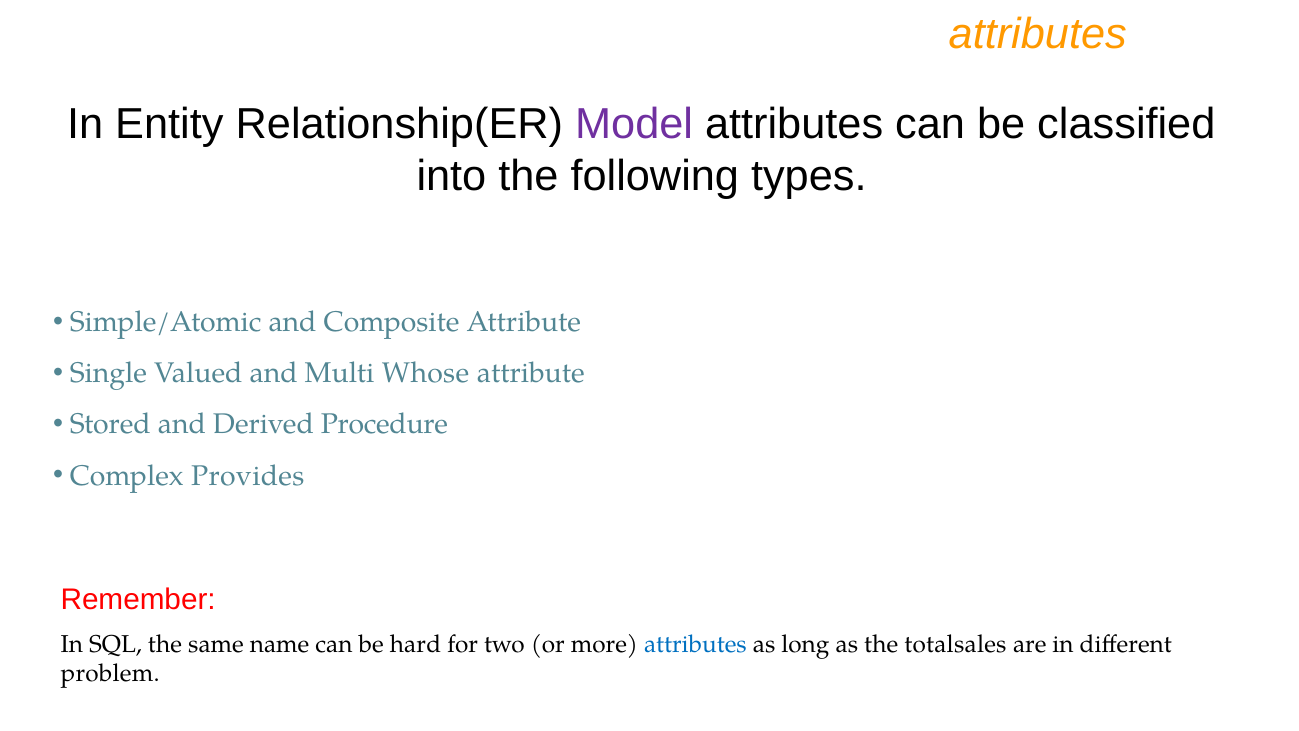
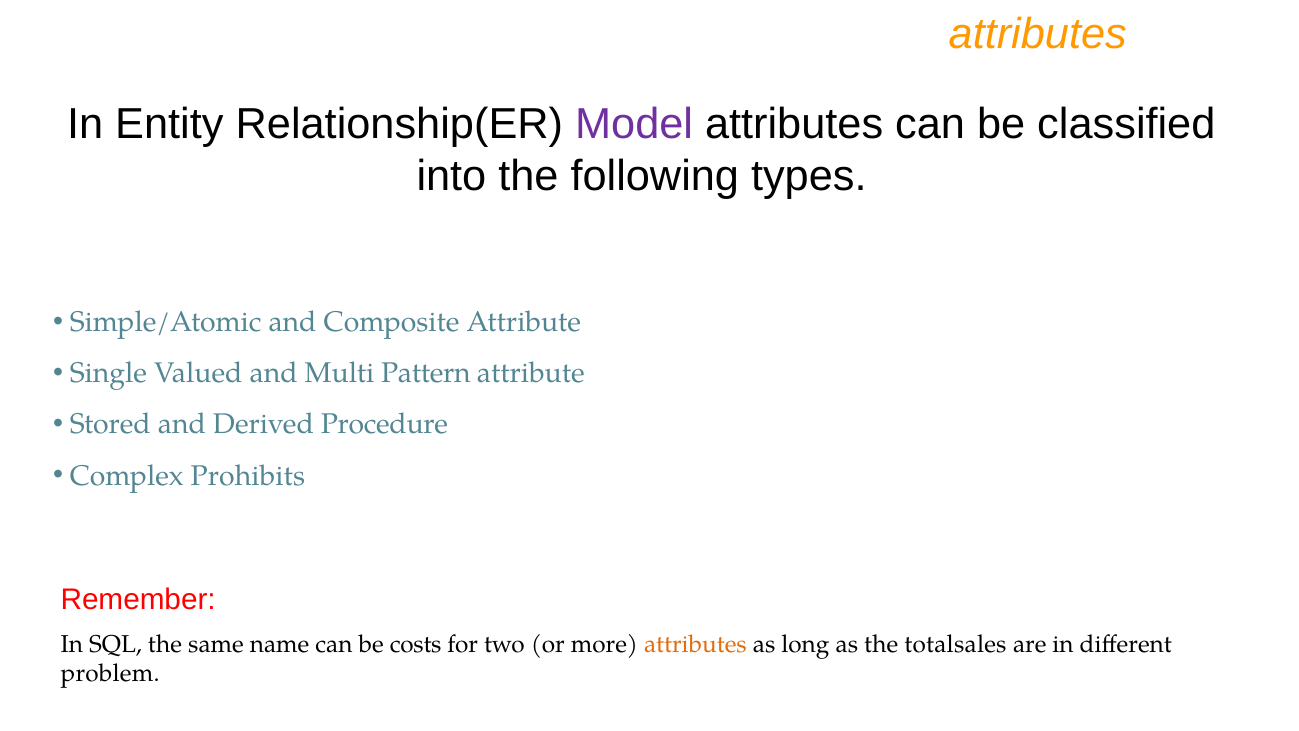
Whose: Whose -> Pattern
Provides: Provides -> Prohibits
hard: hard -> costs
attributes at (695, 644) colour: blue -> orange
